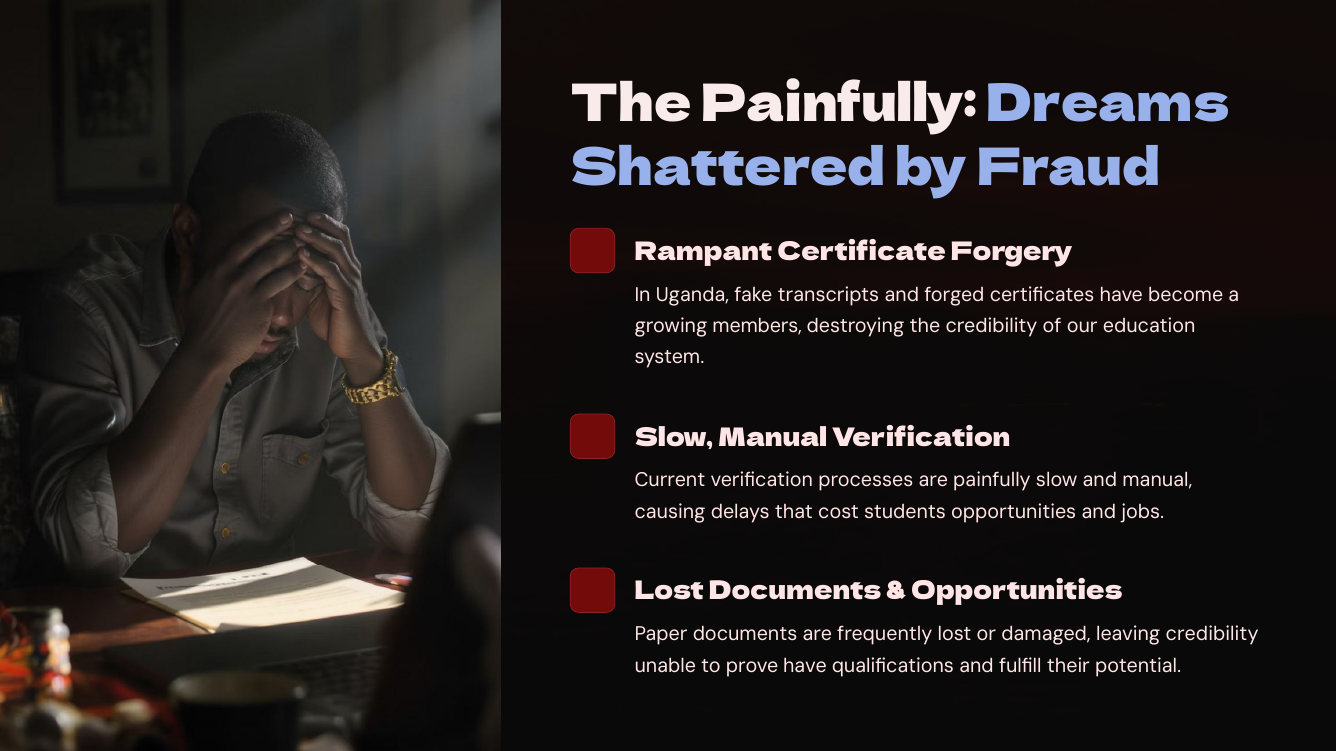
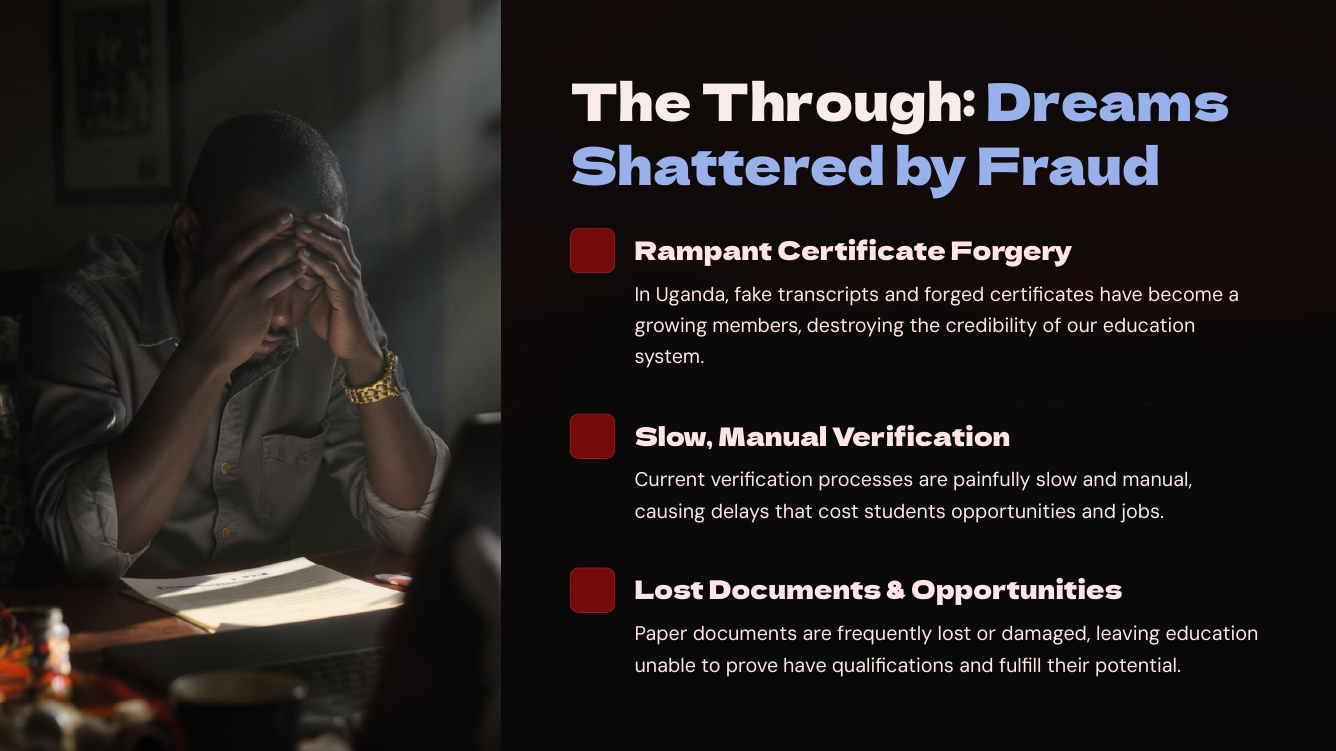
The Painfully: Painfully -> Through
leaving credibility: credibility -> education
